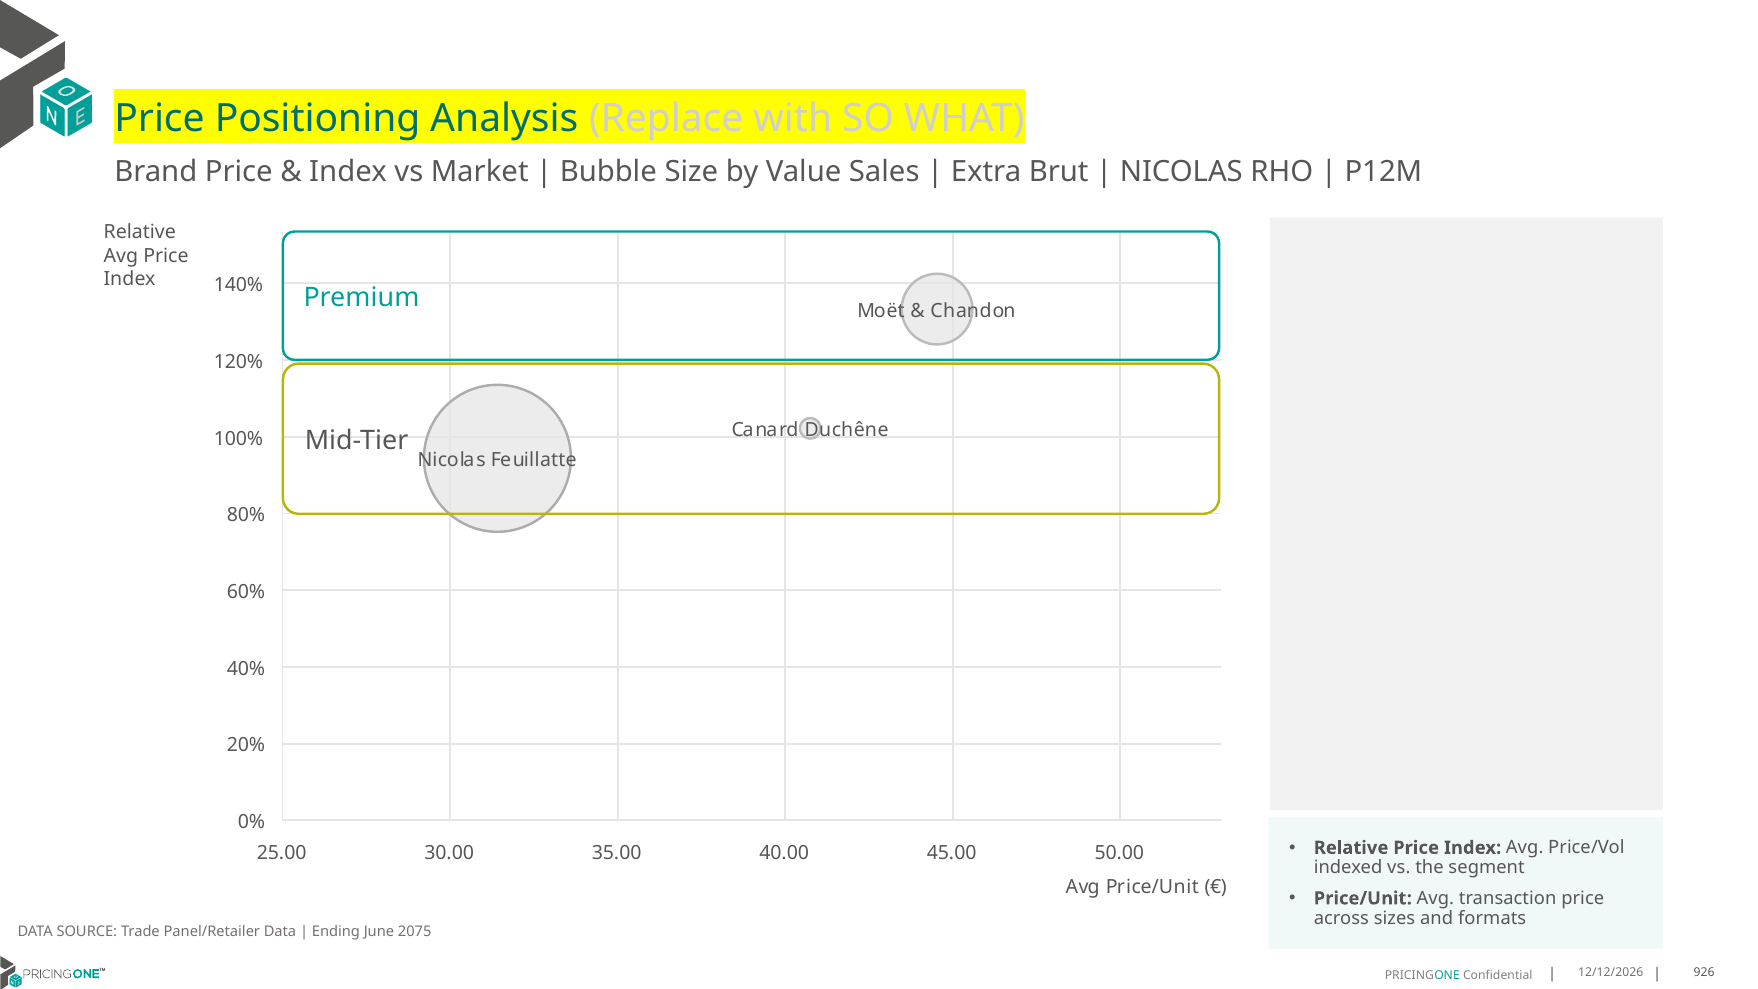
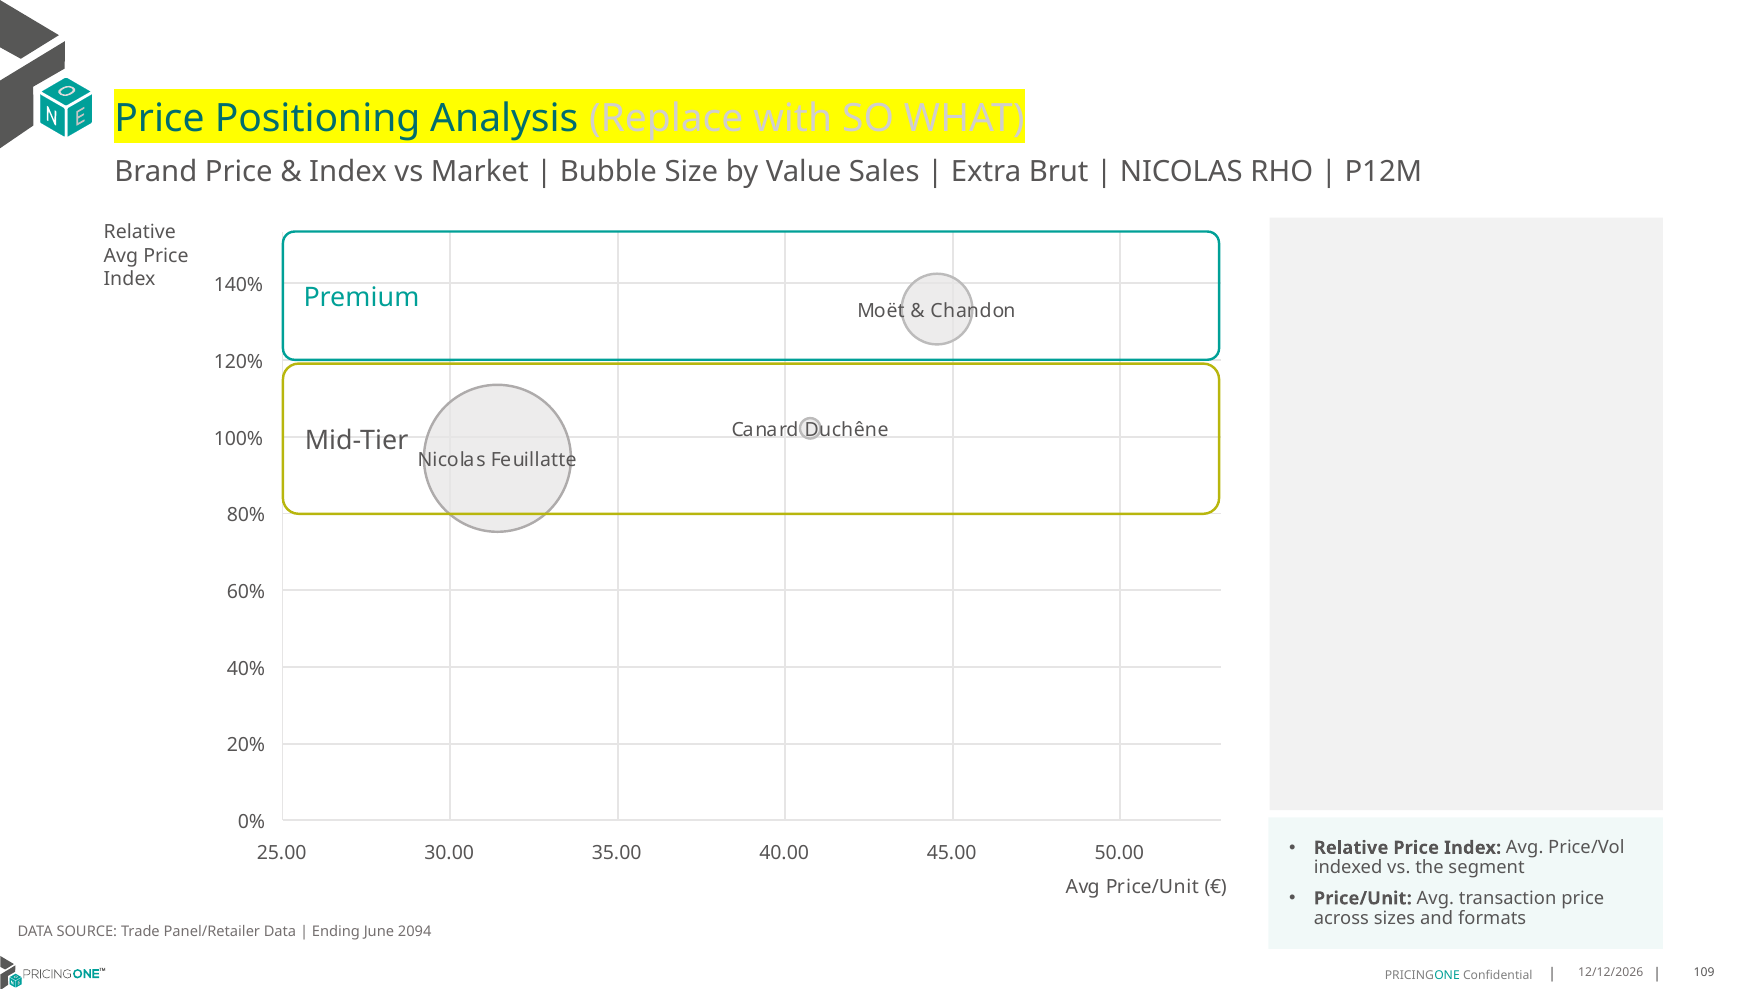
2075: 2075 -> 2094
926: 926 -> 109
